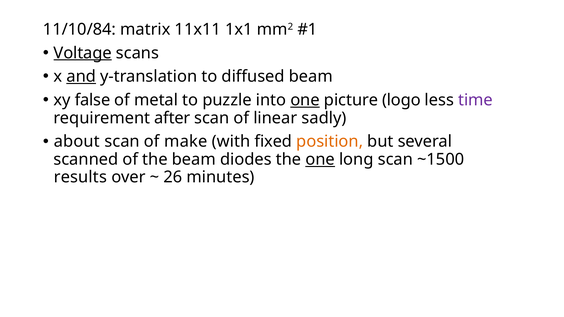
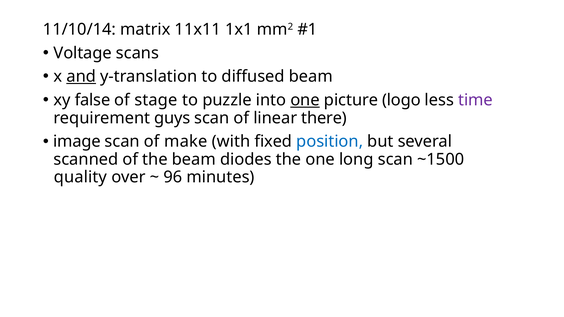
11/10/84: 11/10/84 -> 11/10/14
Voltage underline: present -> none
metal: metal -> stage
after: after -> guys
sadly: sadly -> there
about: about -> image
position colour: orange -> blue
one at (320, 159) underline: present -> none
results: results -> quality
26: 26 -> 96
